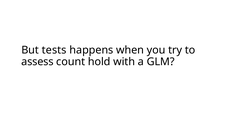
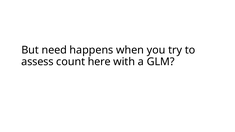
tests: tests -> need
hold: hold -> here
